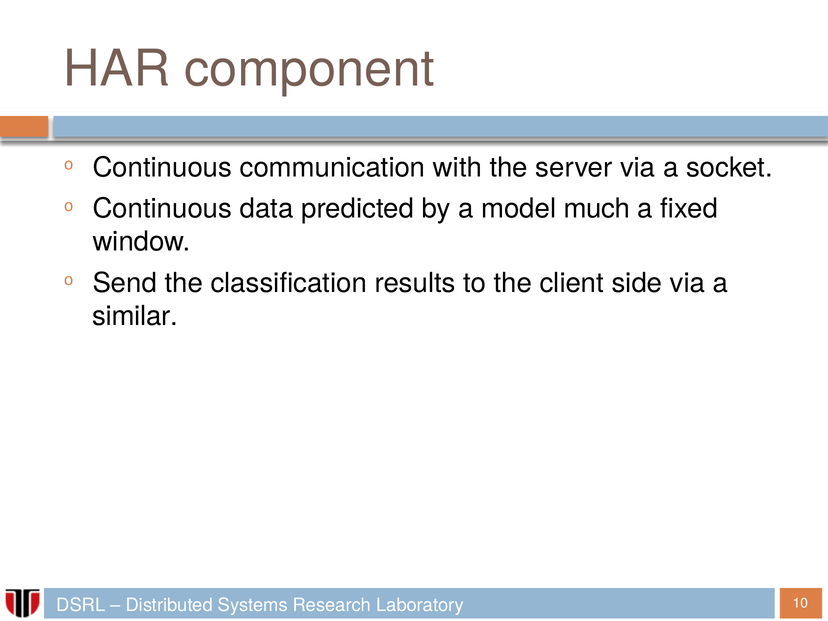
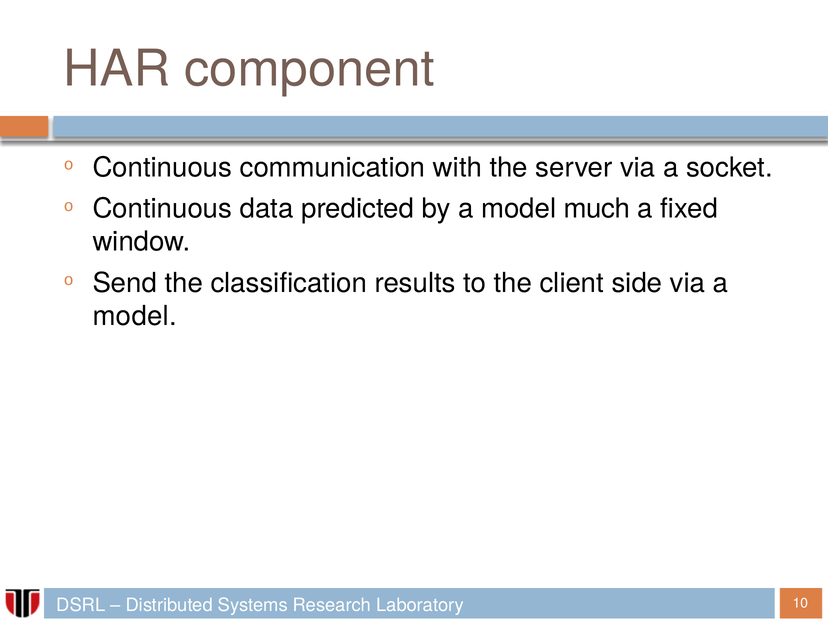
similar at (135, 316): similar -> model
